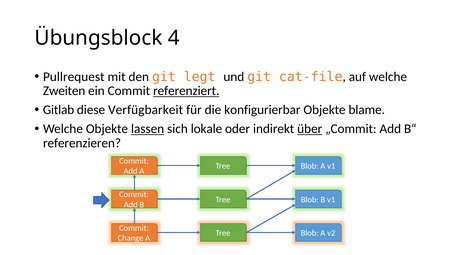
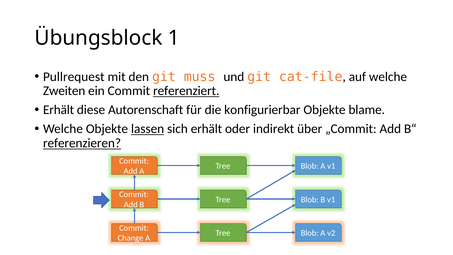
4: 4 -> 1
legt: legt -> muss
Gitlab at (59, 110): Gitlab -> Erhält
Verfügbarkeit: Verfügbarkeit -> Autorenschaft
sich lokale: lokale -> erhält
über underline: present -> none
referenzieren underline: none -> present
